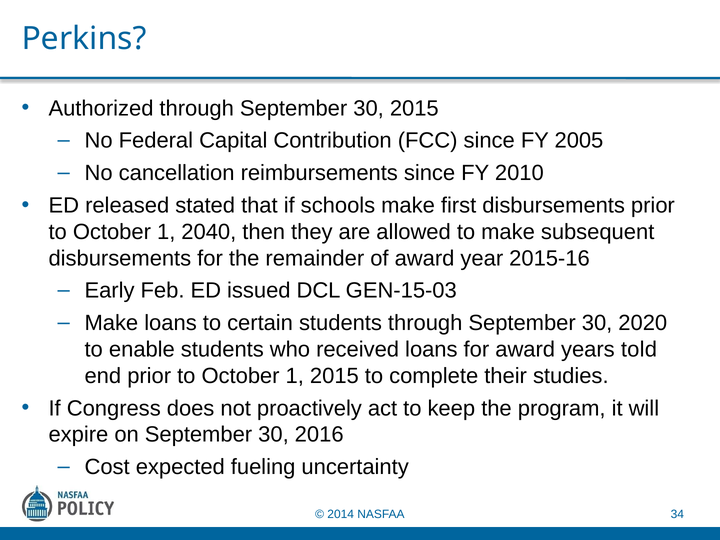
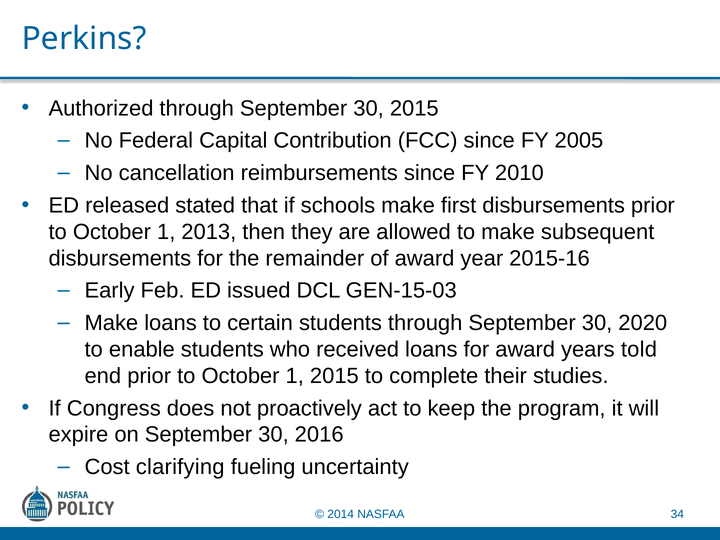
2040: 2040 -> 2013
expected: expected -> clarifying
